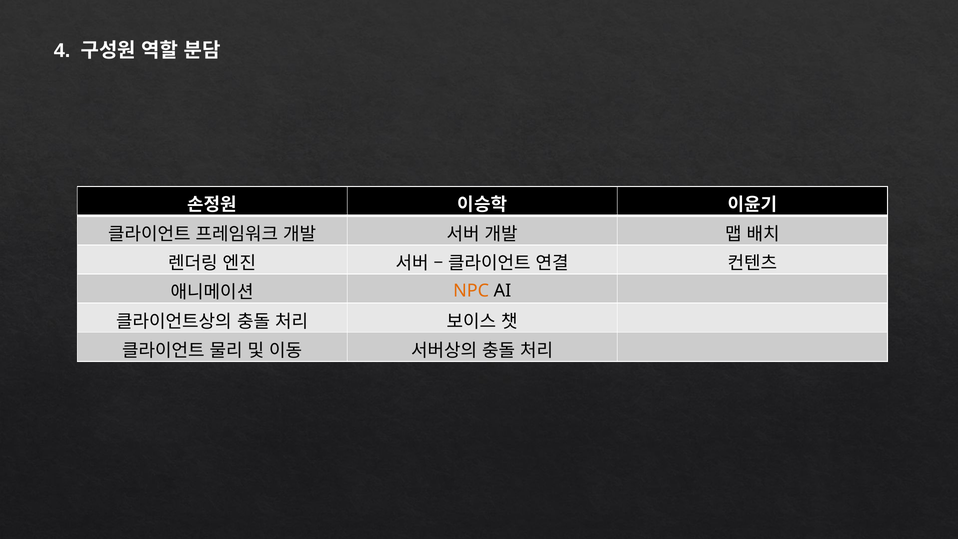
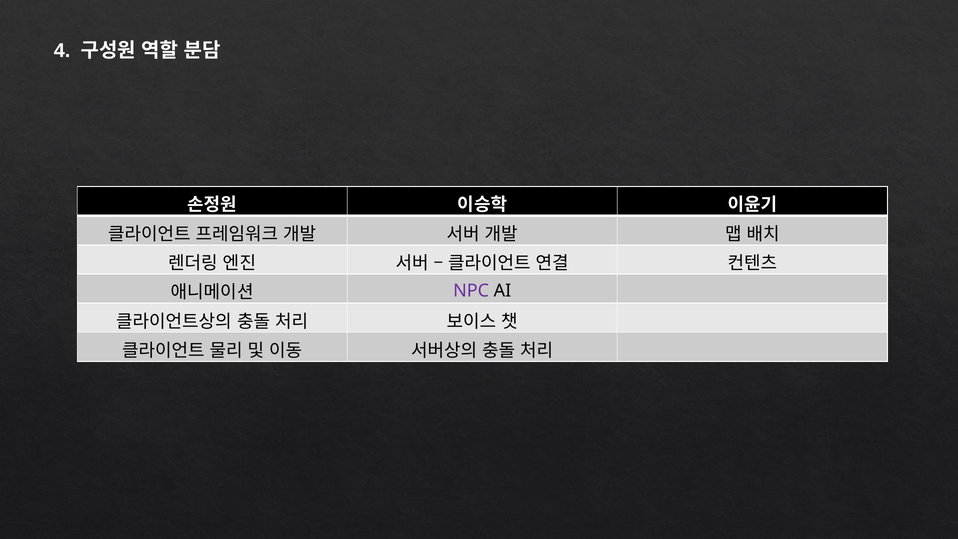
NPC colour: orange -> purple
